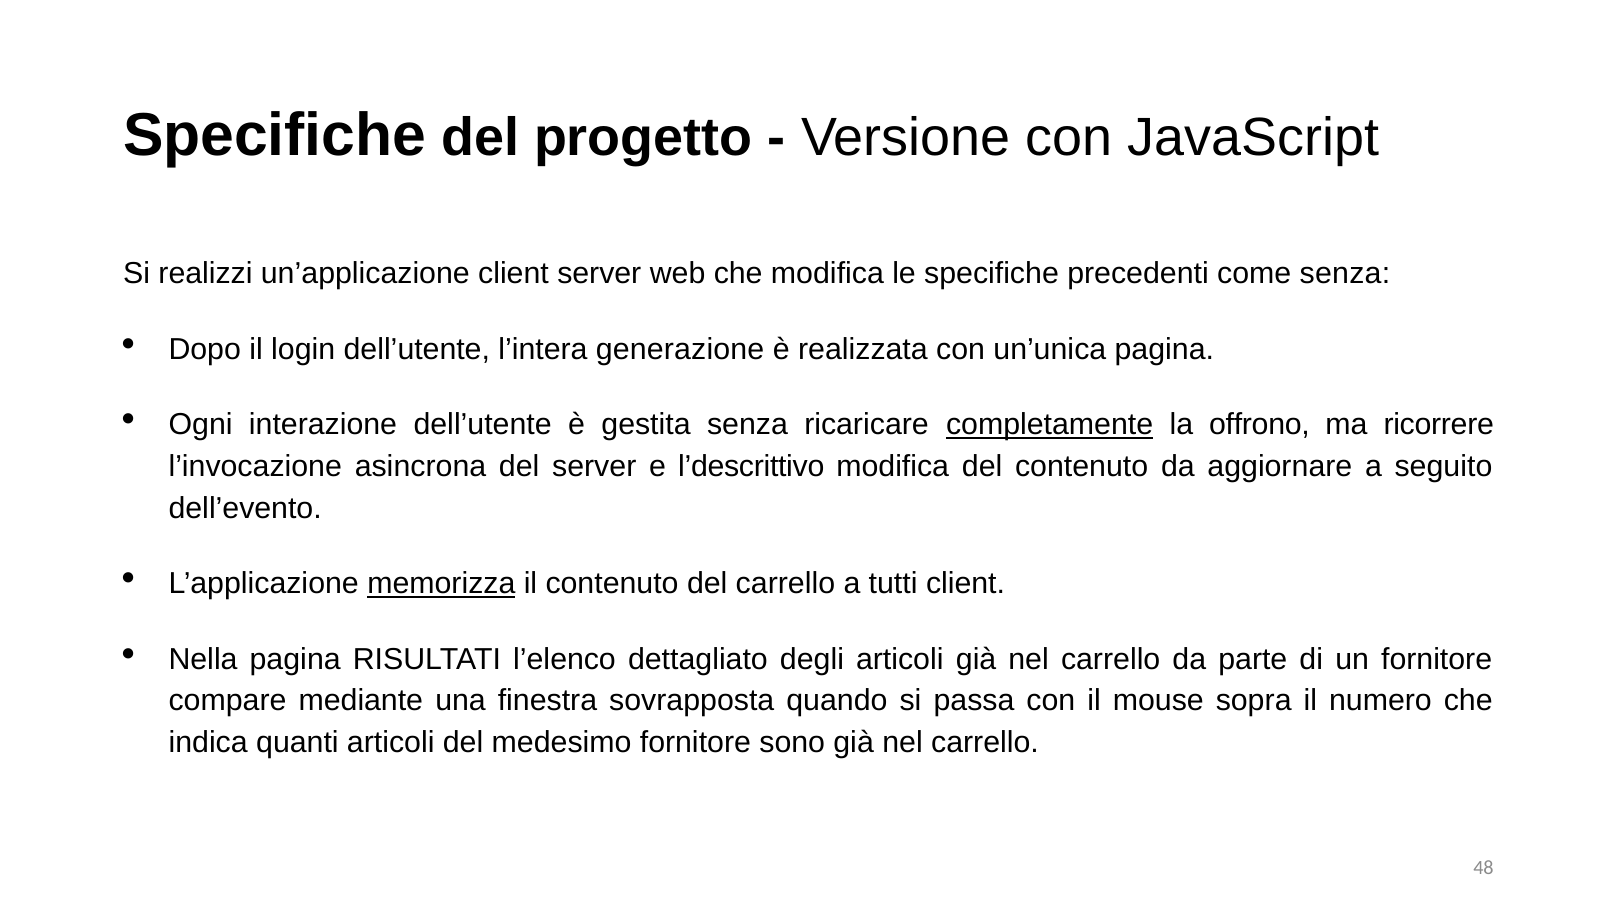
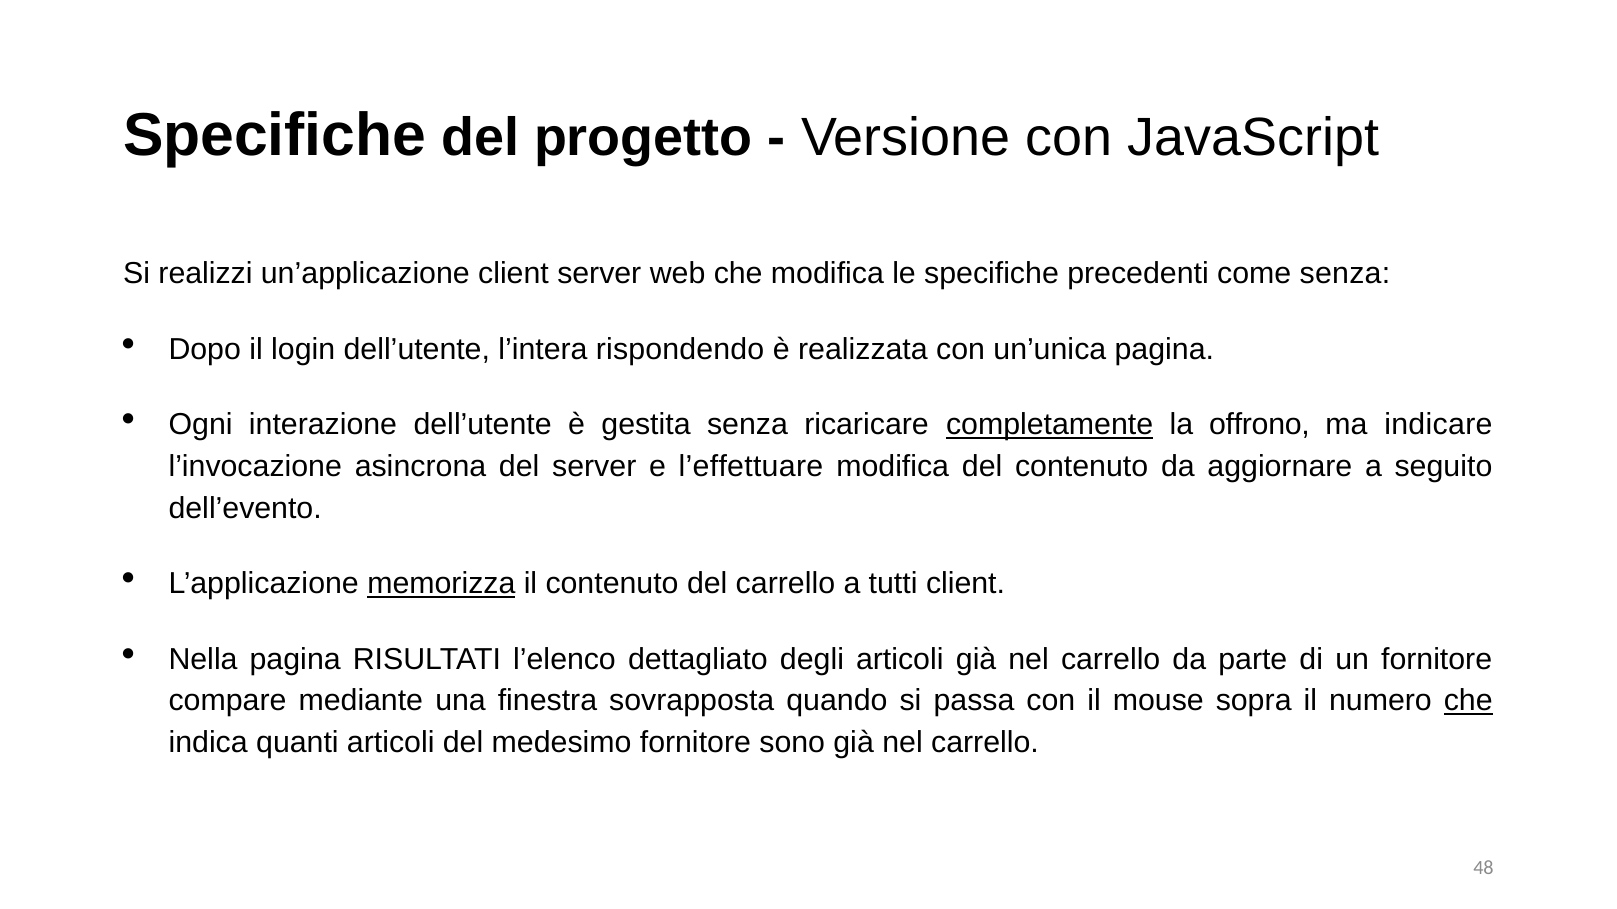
generazione: generazione -> rispondendo
ricorrere: ricorrere -> indicare
l’descrittivo: l’descrittivo -> l’effettuare
che at (1468, 701) underline: none -> present
